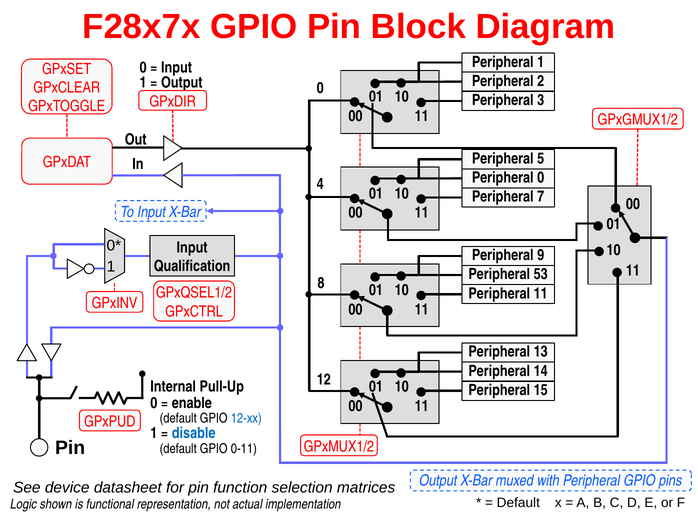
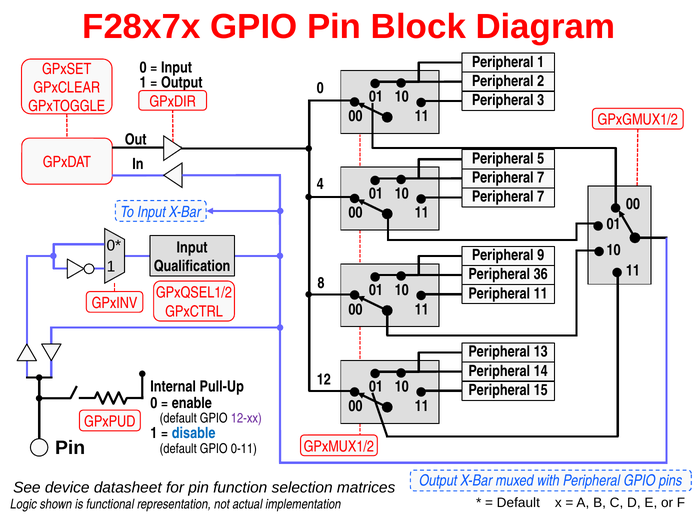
0 at (541, 178): 0 -> 7
53: 53 -> 36
12-xx colour: blue -> purple
